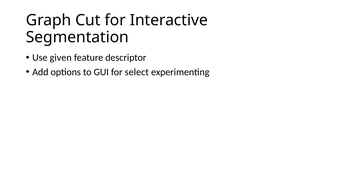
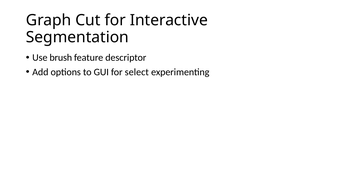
given: given -> brush
